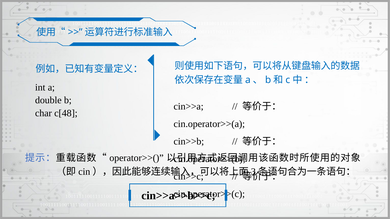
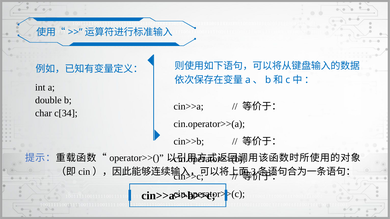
c[48: c[48 -> c[34
